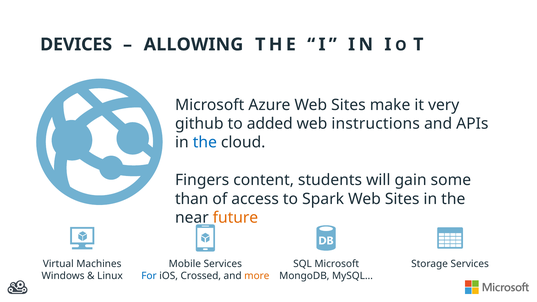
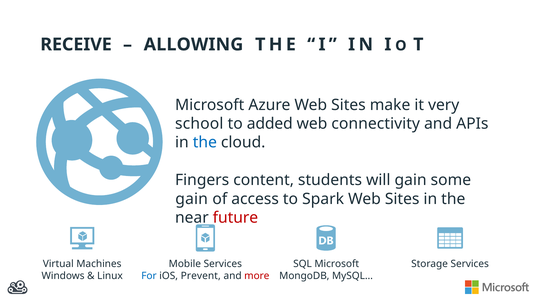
DEVICES: DEVICES -> RECEIVE
github: github -> school
instructions: instructions -> connectivity
than at (192, 199): than -> gain
future colour: orange -> red
Crossed: Crossed -> Prevent
more colour: orange -> red
